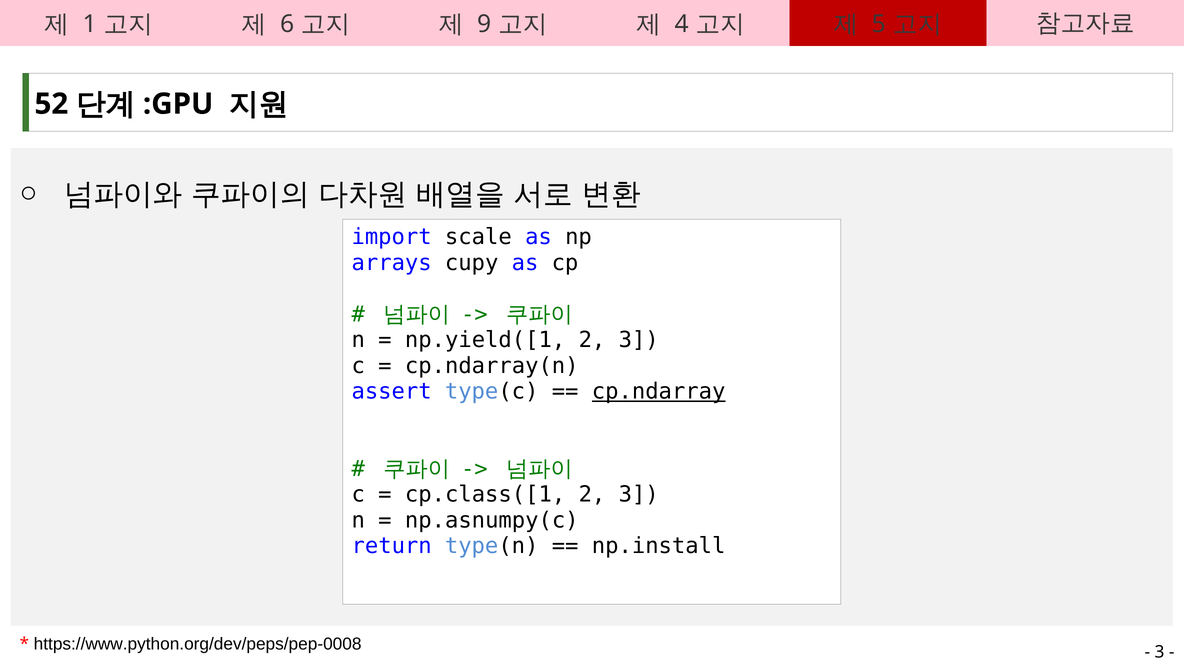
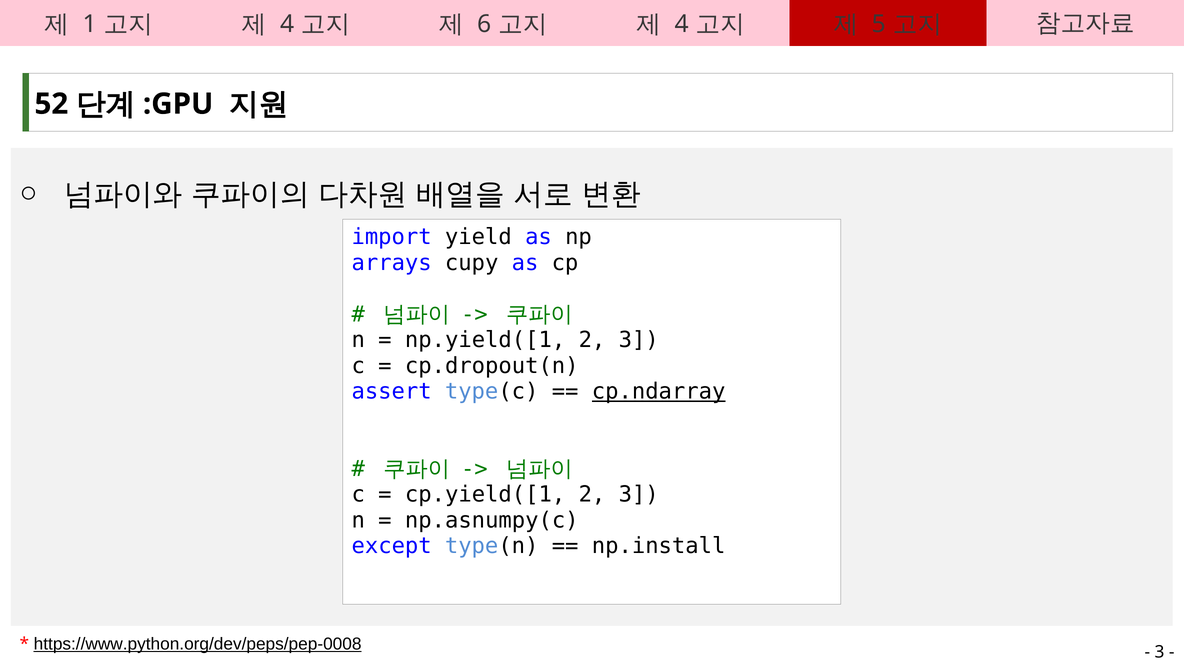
6 at (287, 24): 6 -> 4
9: 9 -> 6
scale: scale -> yield
cp.ndarray(n: cp.ndarray(n -> cp.dropout(n
cp.class([1: cp.class([1 -> cp.yield([1
return: return -> except
https://www.python.org/dev/peps/pep-0008 underline: none -> present
